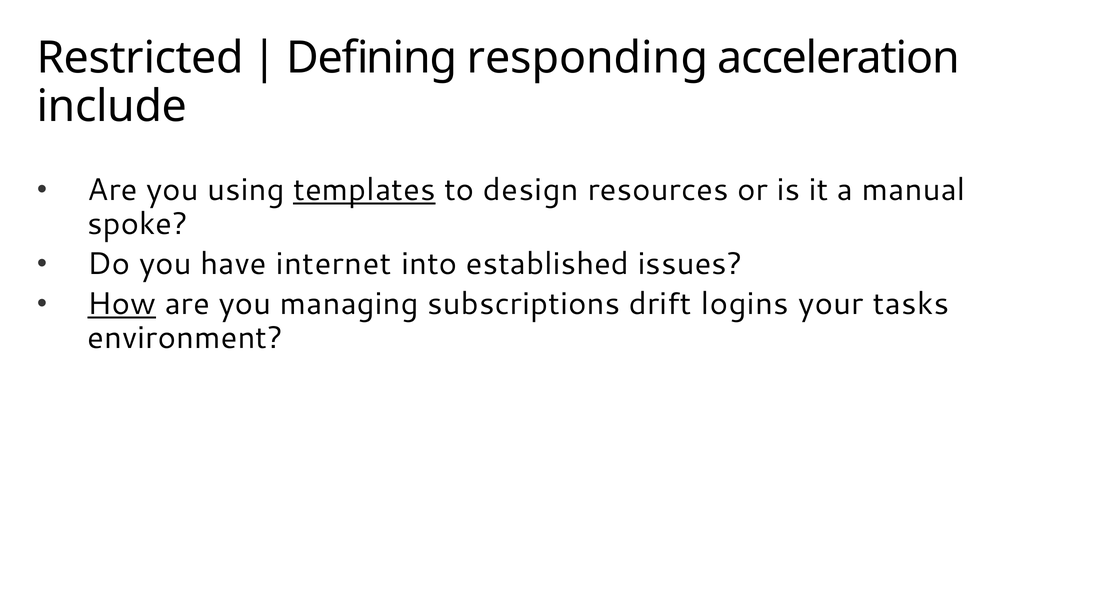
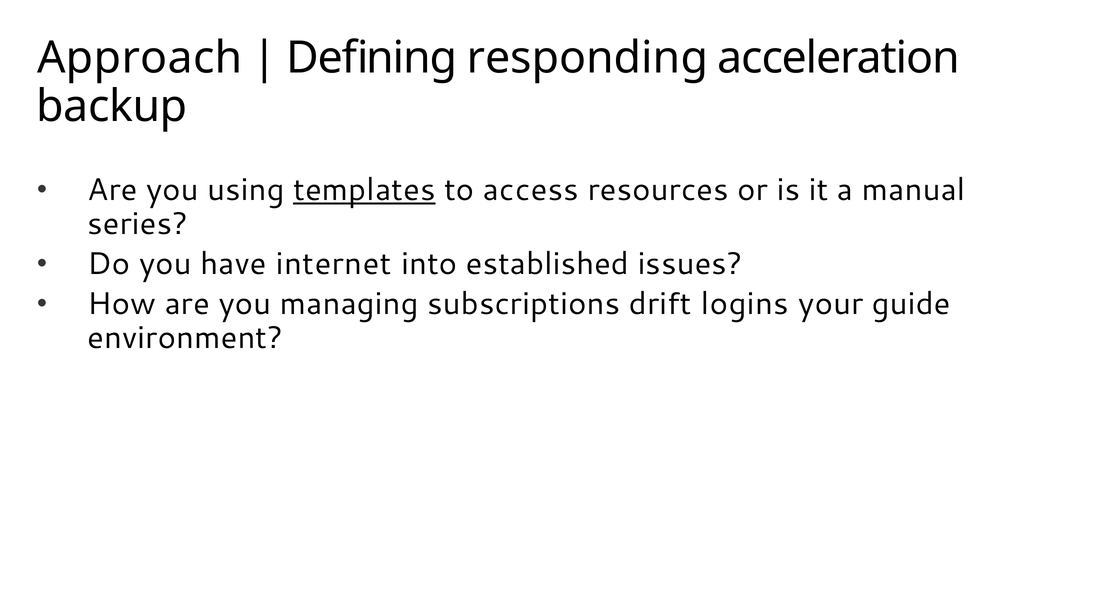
Restricted: Restricted -> Approach
include: include -> backup
design: design -> access
spoke: spoke -> series
How underline: present -> none
tasks: tasks -> guide
